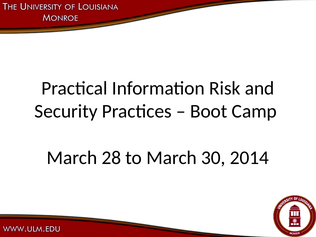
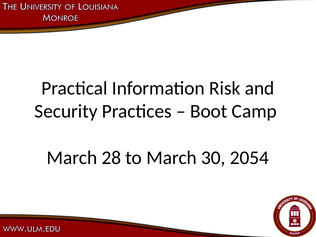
2014: 2014 -> 2054
